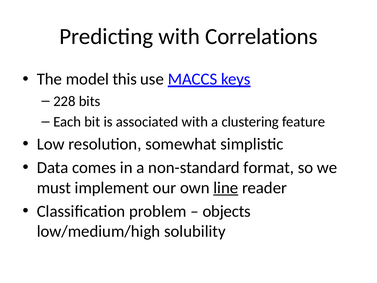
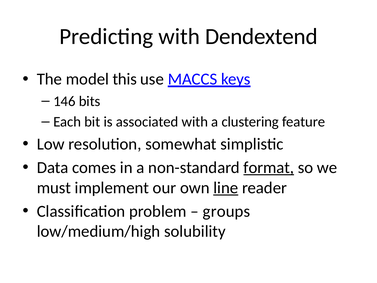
Correlations: Correlations -> Dendextend
228: 228 -> 146
format underline: none -> present
objects: objects -> groups
